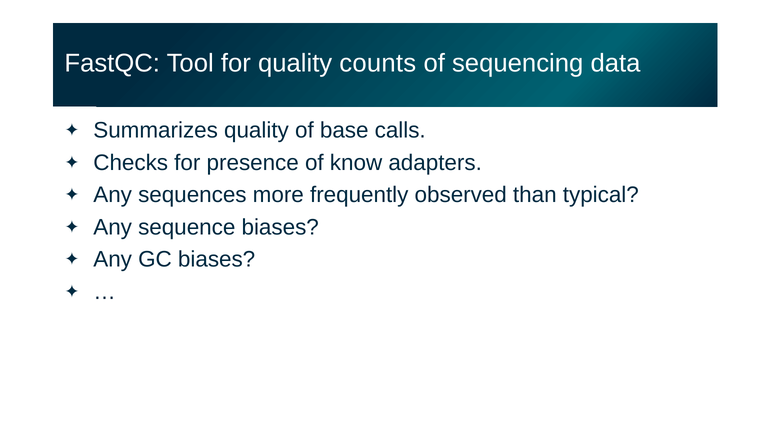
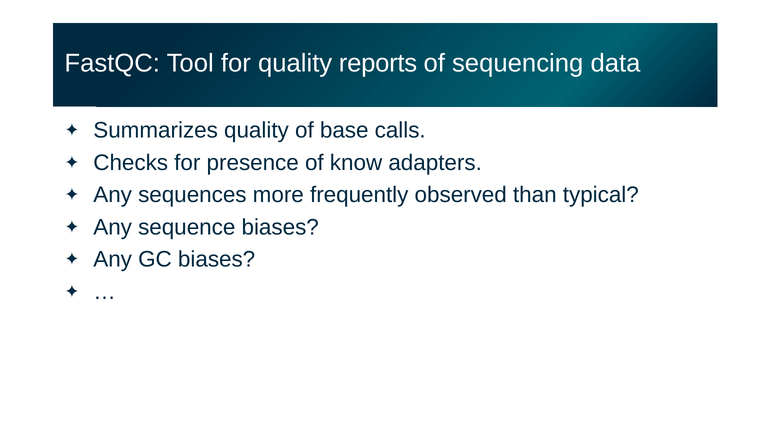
counts: counts -> reports
